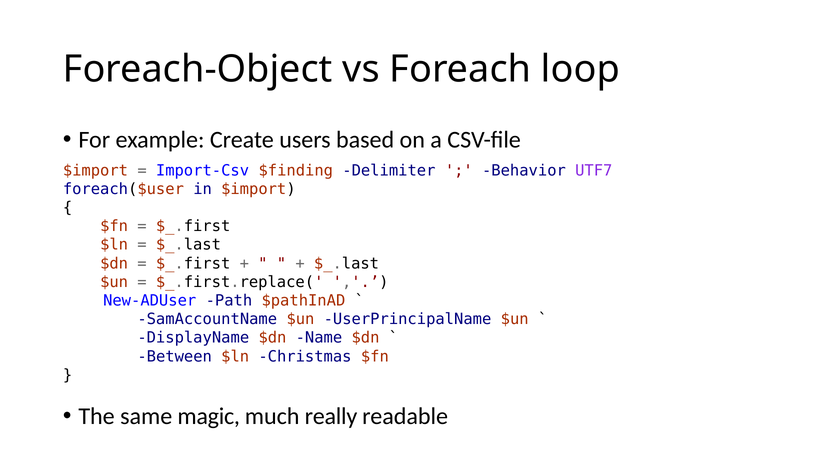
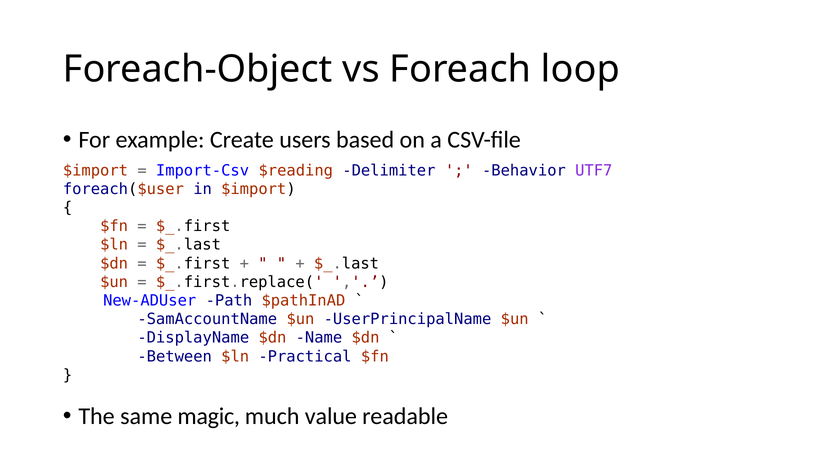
$finding: $finding -> $reading
Christmas: Christmas -> Practical
really: really -> value
